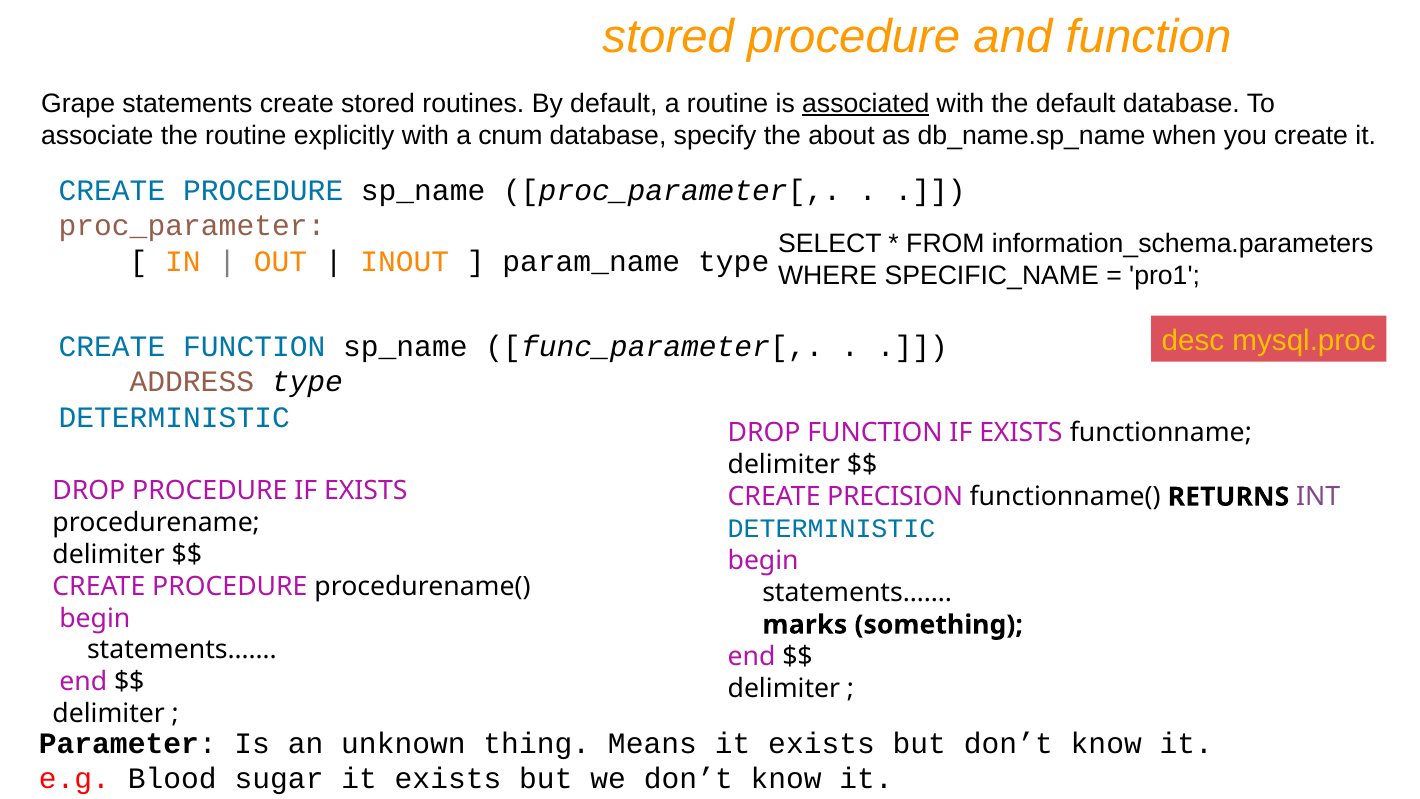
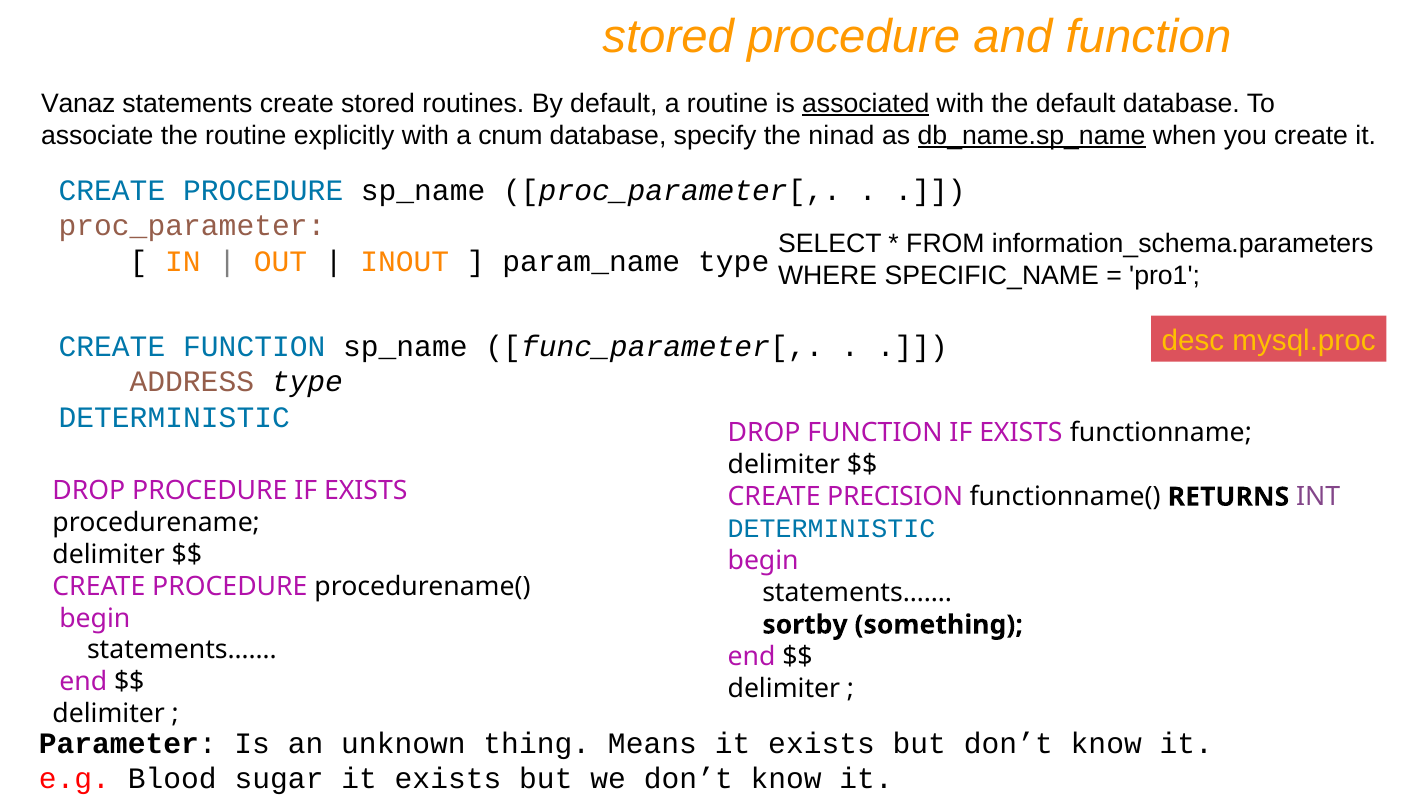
Grape: Grape -> Vanaz
about: about -> ninad
db_name.sp_name underline: none -> present
marks: marks -> sortby
